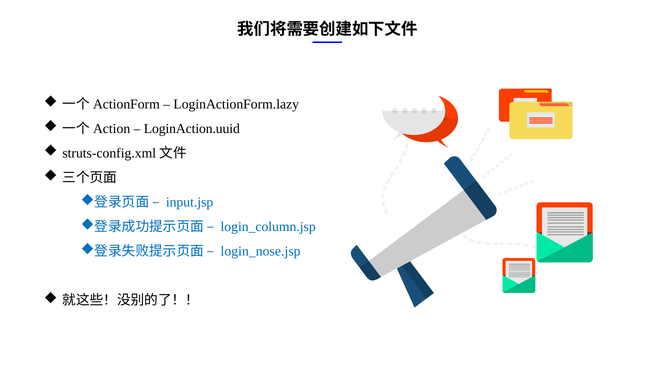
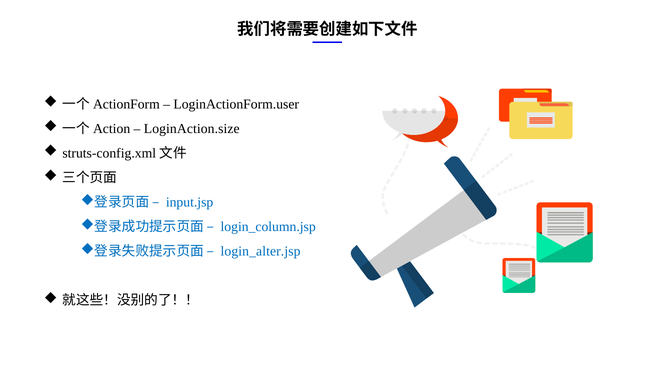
LoginActionForm.lazy: LoginActionForm.lazy -> LoginActionForm.user
LoginAction.uuid: LoginAction.uuid -> LoginAction.size
login_nose.jsp: login_nose.jsp -> login_alter.jsp
